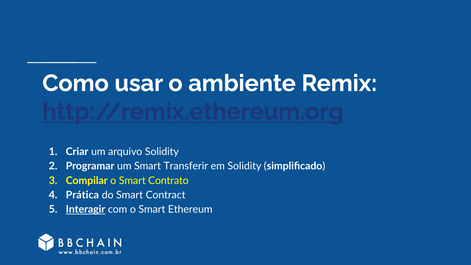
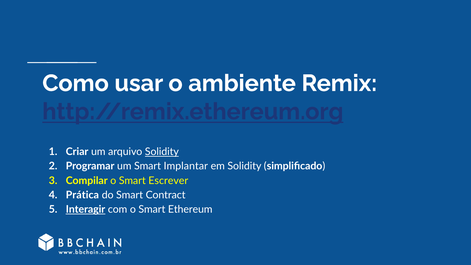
Solidity at (162, 152) underline: none -> present
Transferir: Transferir -> Implantar
Contrato: Contrato -> Escrever
